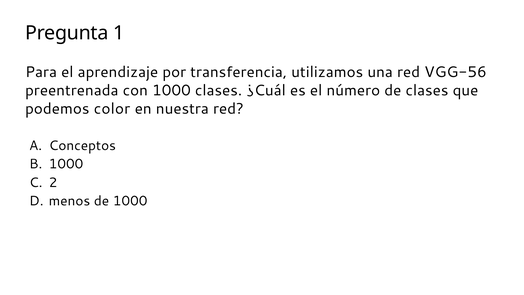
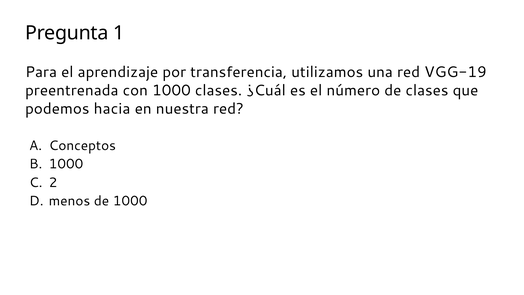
VGG-56: VGG-56 -> VGG-19
color: color -> hacia
